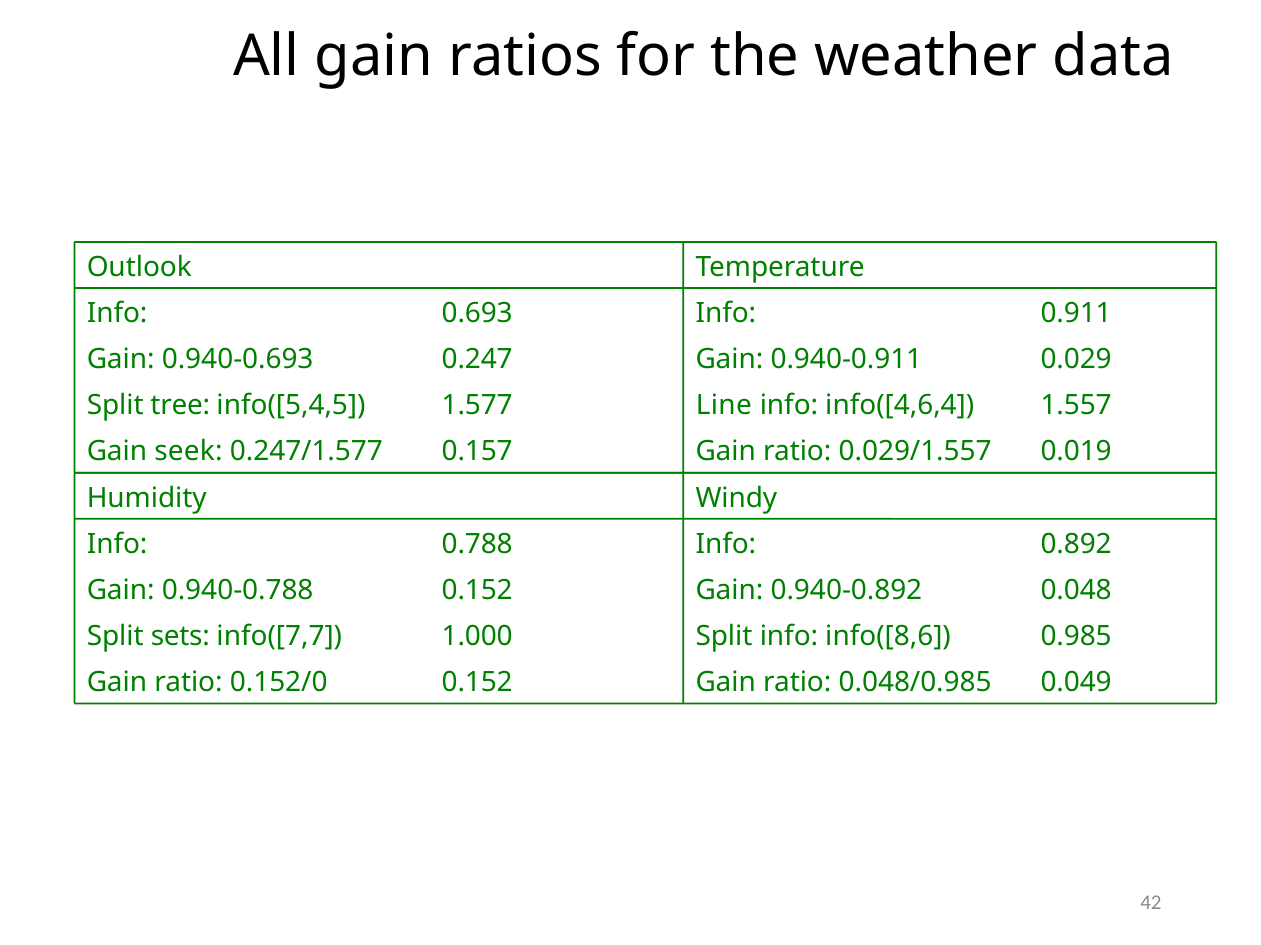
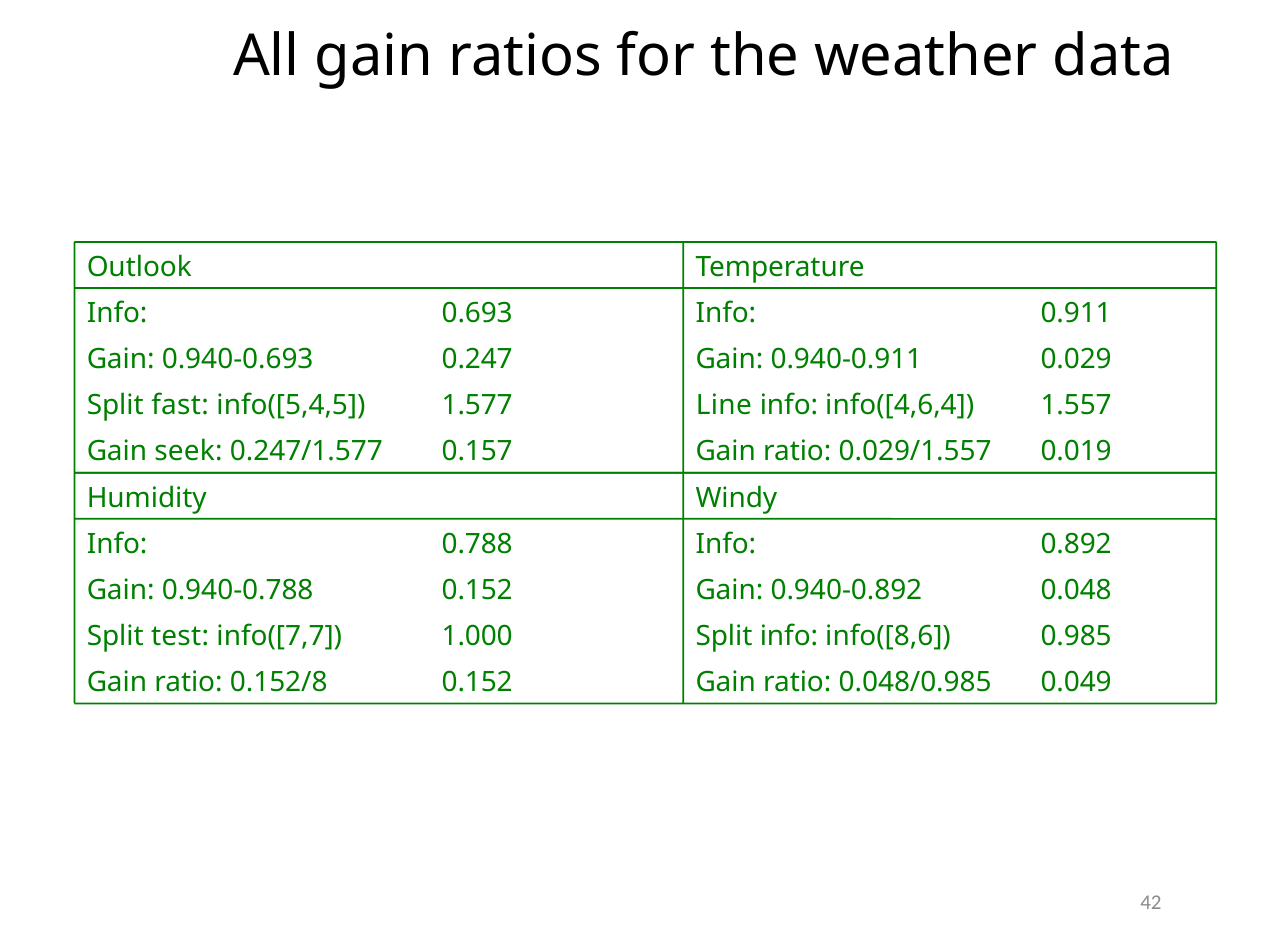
tree: tree -> fast
sets: sets -> test
0.152/0: 0.152/0 -> 0.152/8
